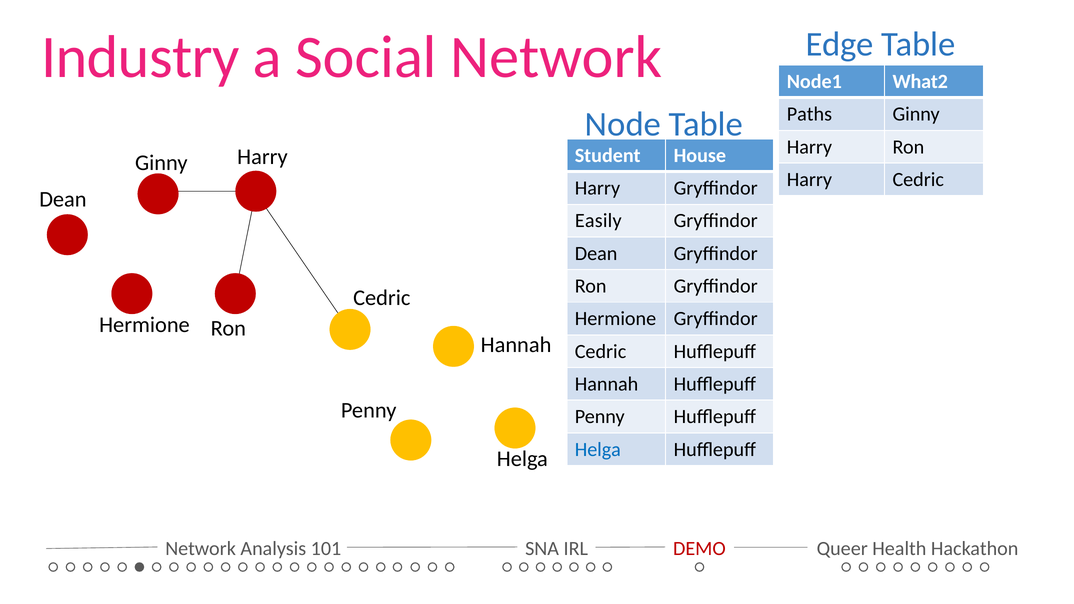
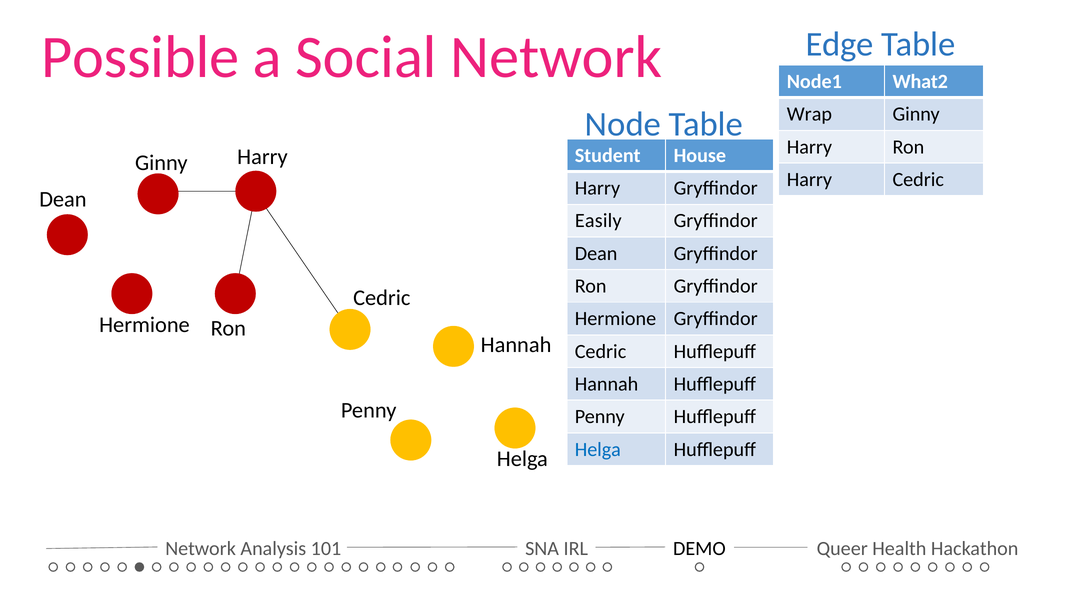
Industry: Industry -> Possible
Paths: Paths -> Wrap
DEMO colour: red -> black
